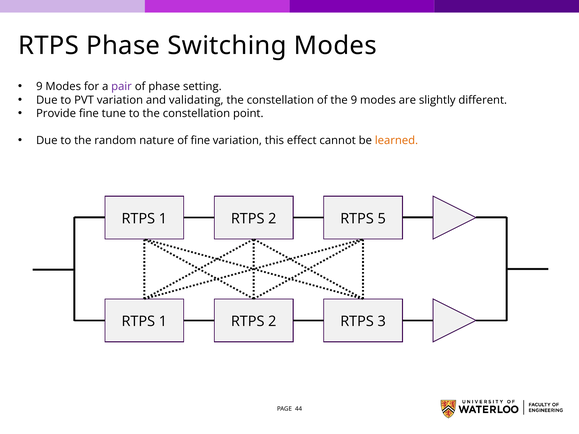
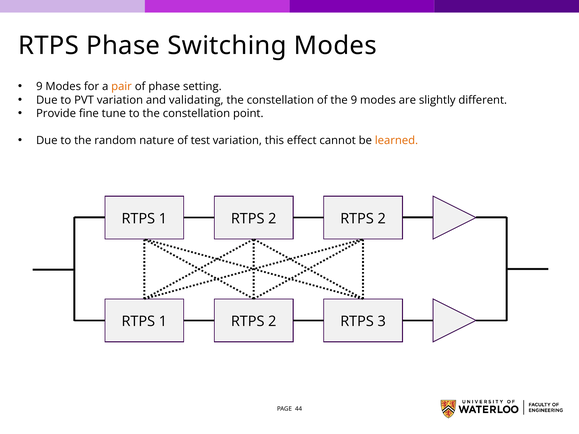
pair colour: purple -> orange
of fine: fine -> test
2 RTPS 5: 5 -> 2
